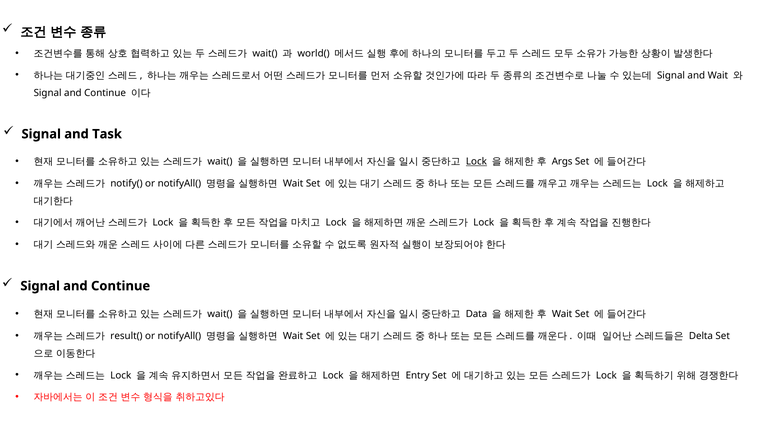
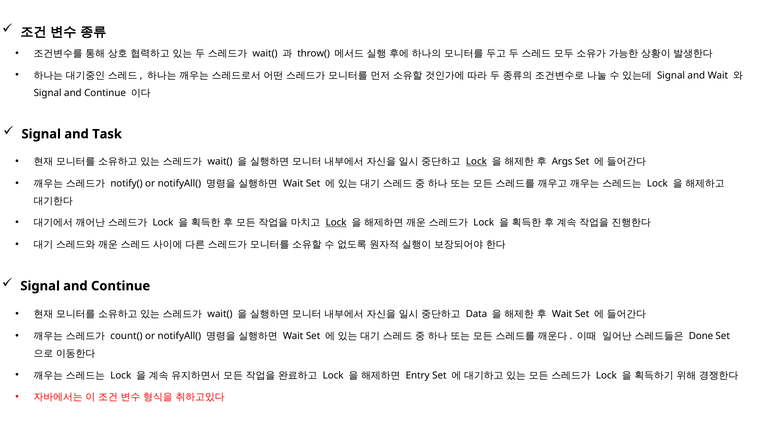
world(: world( -> throw(
Lock at (336, 223) underline: none -> present
result(: result( -> count(
Delta: Delta -> Done
